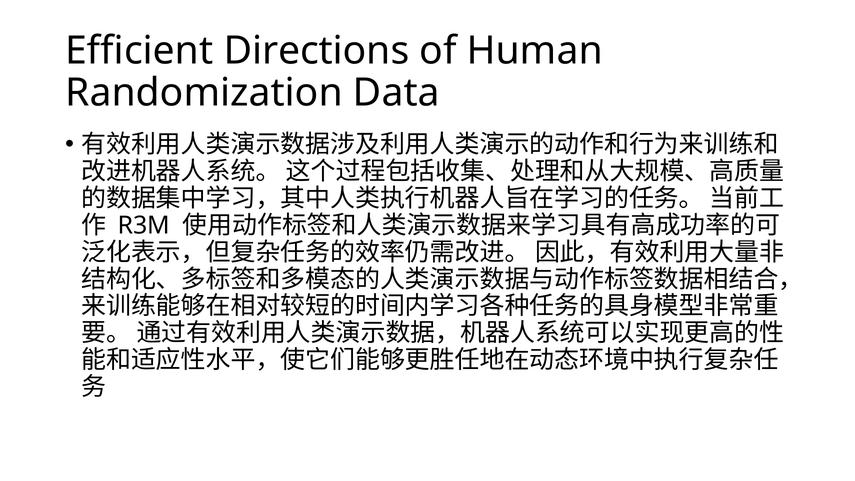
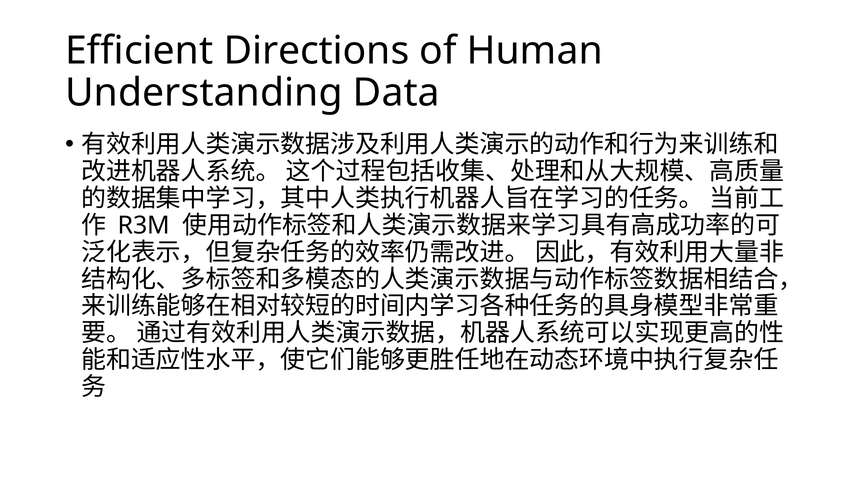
Randomization: Randomization -> Understanding
